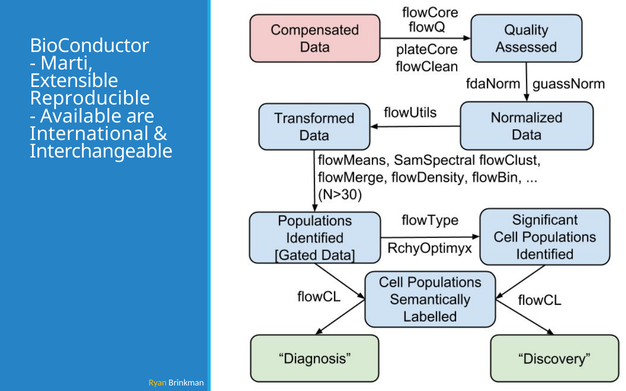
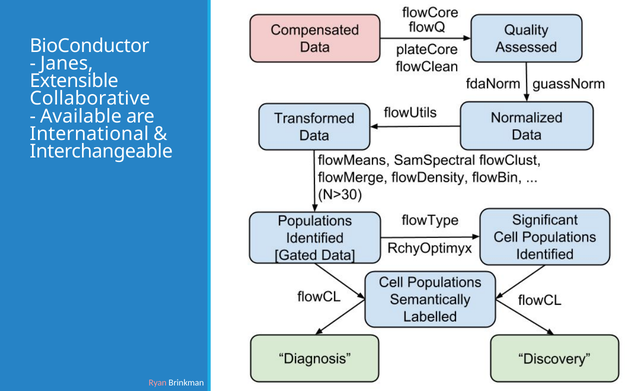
Marti: Marti -> Janes
Reproducible: Reproducible -> Collaborative
Ryan colour: yellow -> pink
